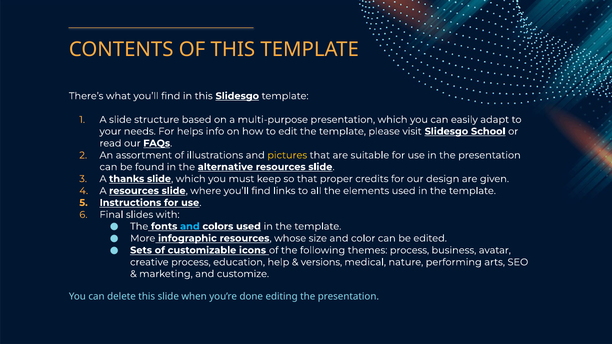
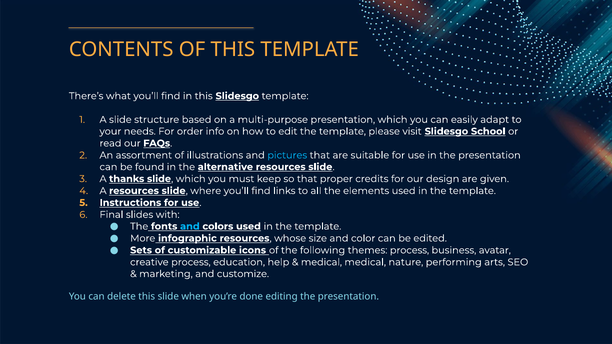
helps: helps -> order
pictures colour: yellow -> light blue
versions at (321, 262): versions -> medical
